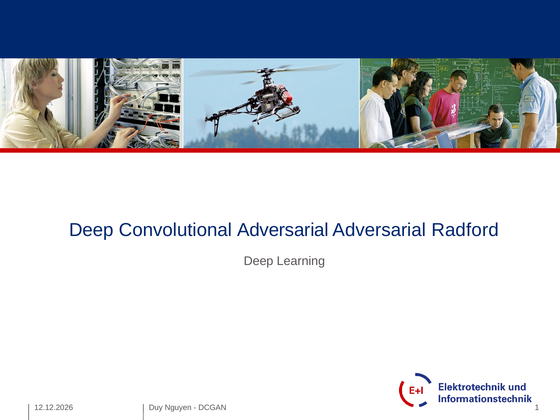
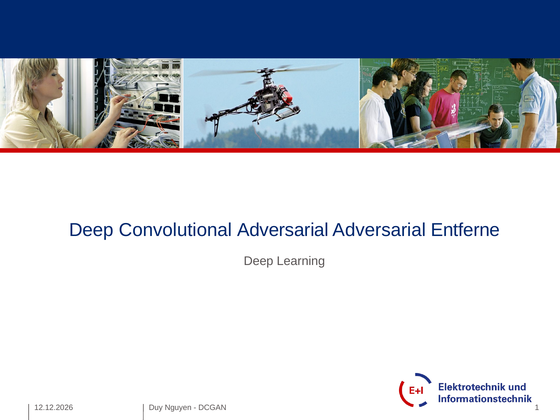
Radford: Radford -> Entferne
